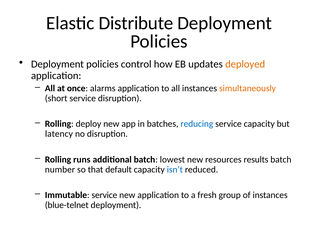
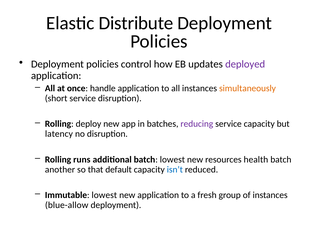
deployed colour: orange -> purple
alarms: alarms -> handle
reducing colour: blue -> purple
results: results -> health
number: number -> another
Immutable service: service -> lowest
blue-telnet: blue-telnet -> blue-allow
